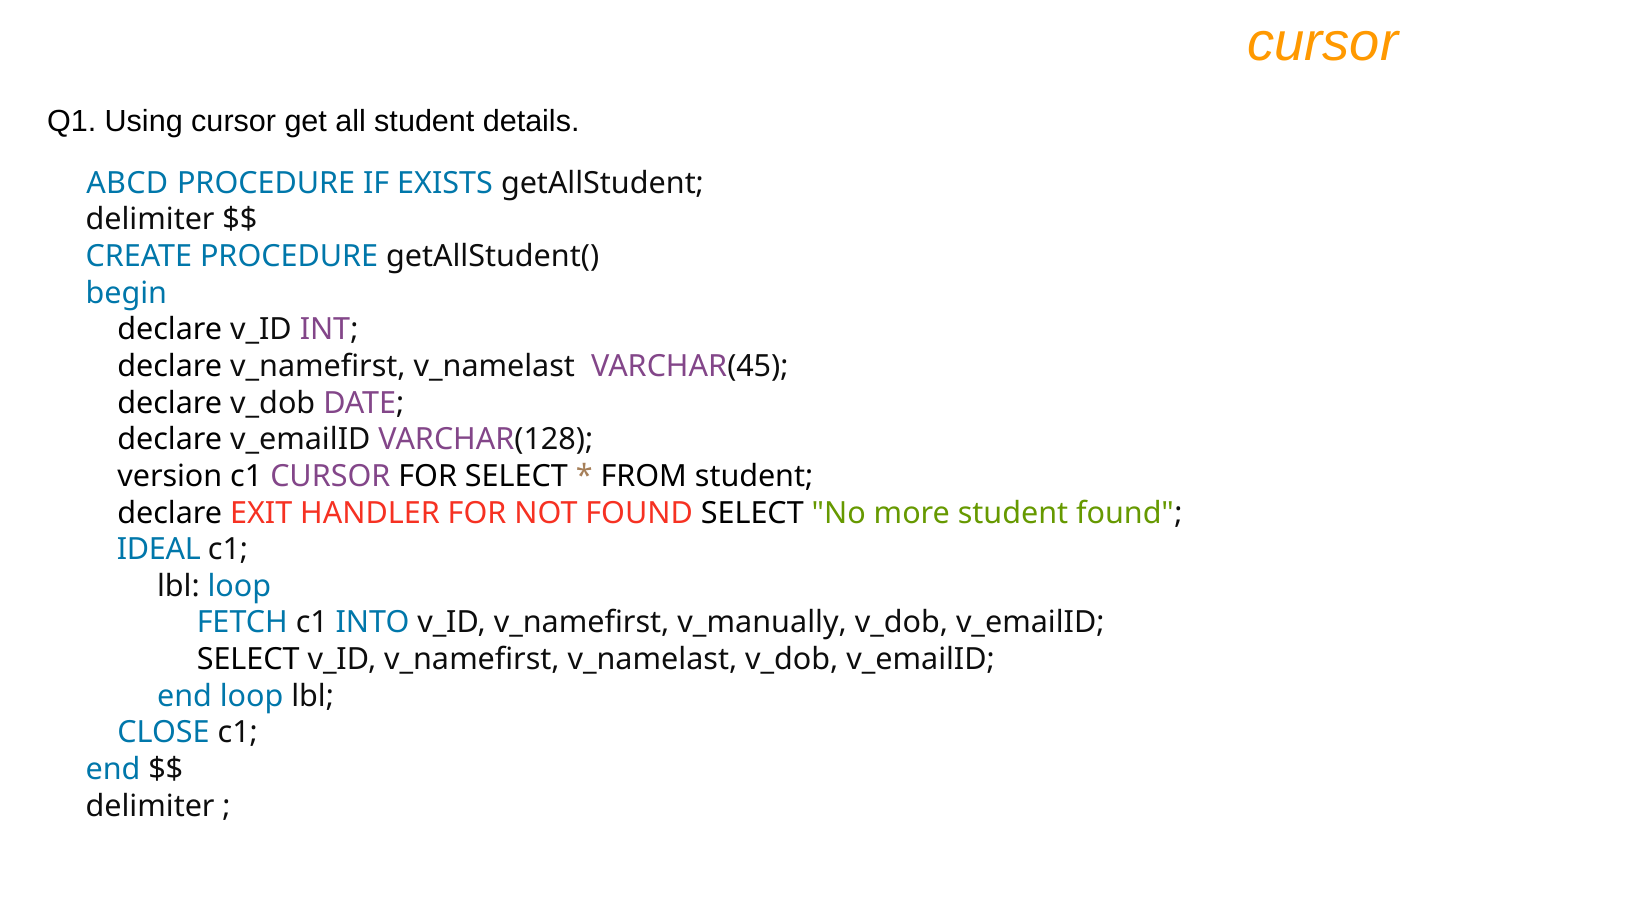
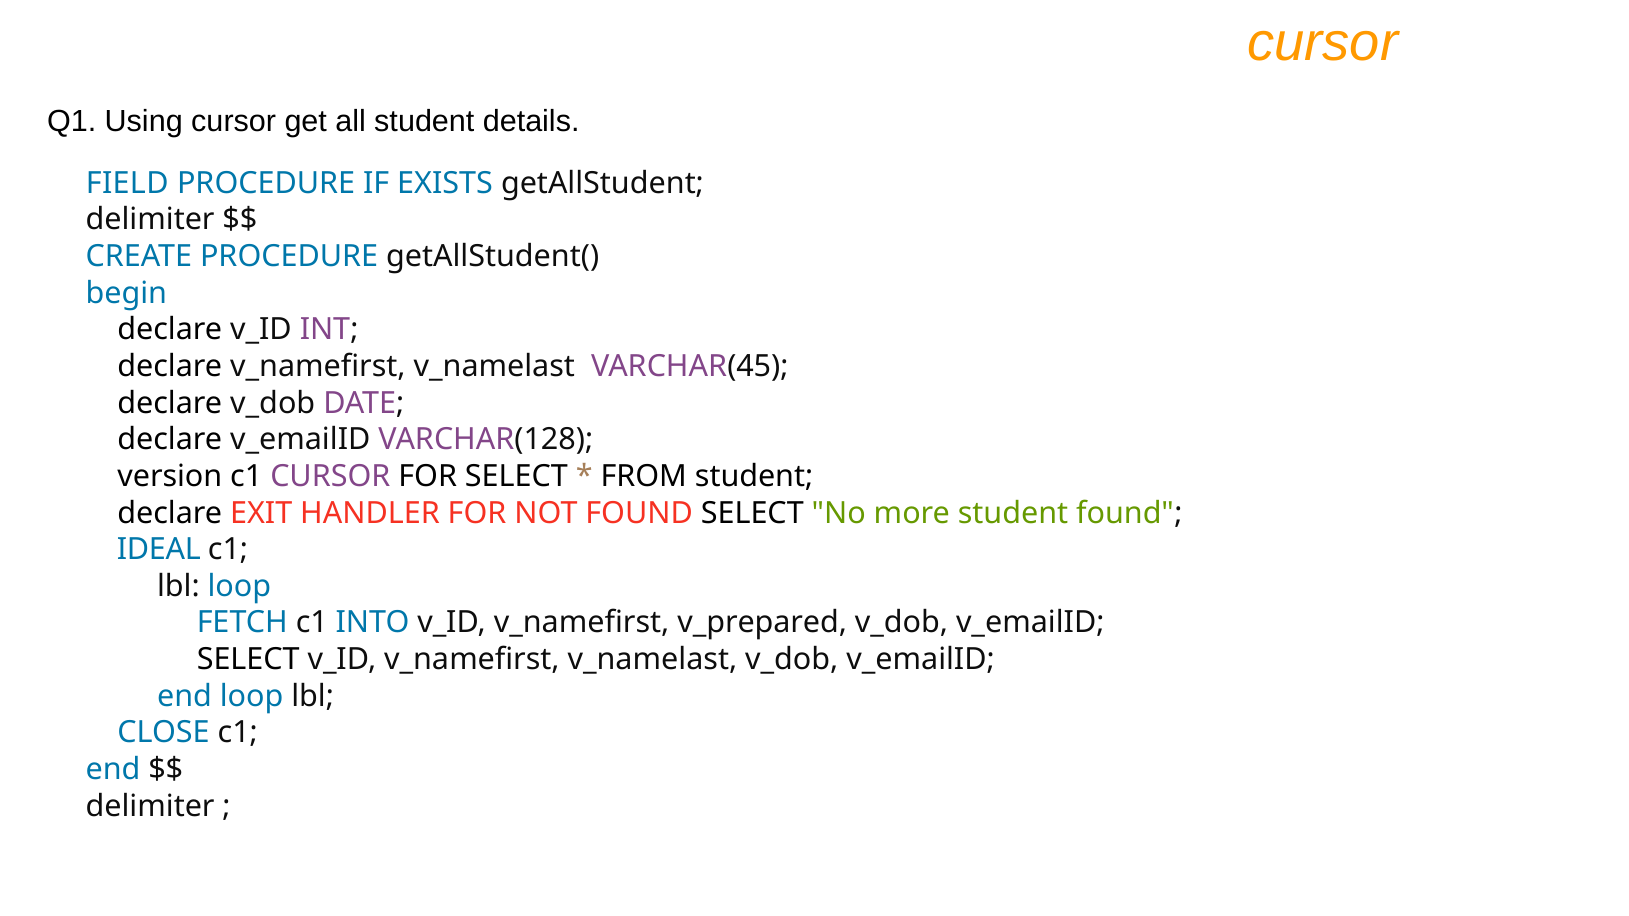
ABCD: ABCD -> FIELD
v_manually: v_manually -> v_prepared
